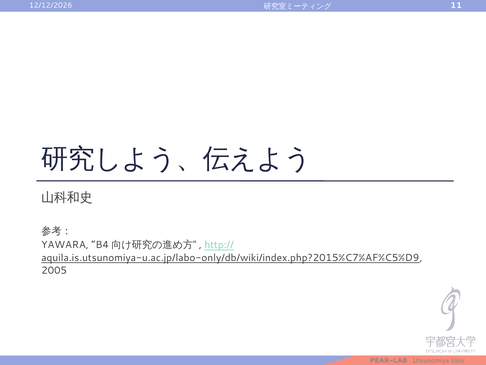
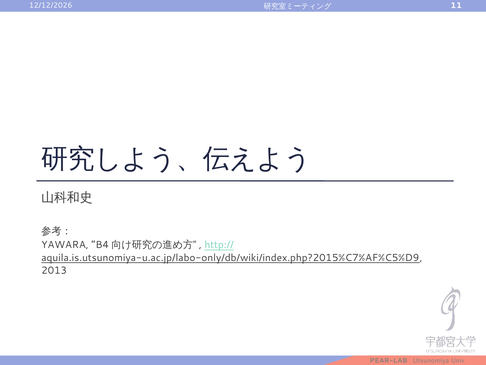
2005: 2005 -> 2013
